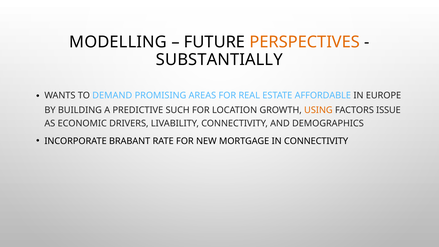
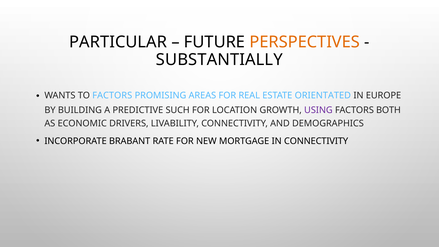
MODELLING: MODELLING -> PARTICULAR
TO DEMAND: DEMAND -> FACTORS
AFFORDABLE: AFFORDABLE -> ORIENTATED
USING colour: orange -> purple
ISSUE: ISSUE -> BOTH
